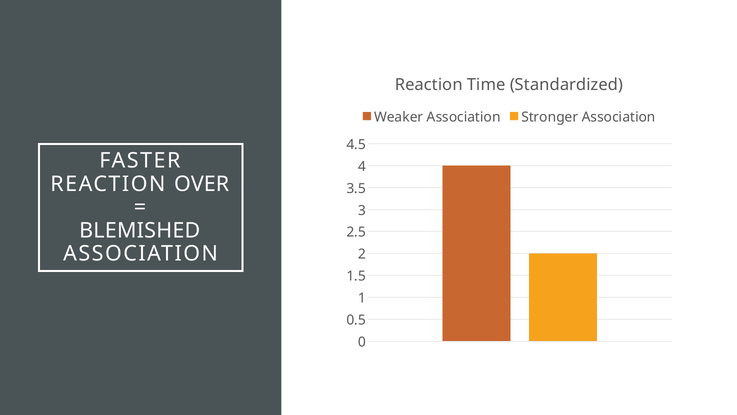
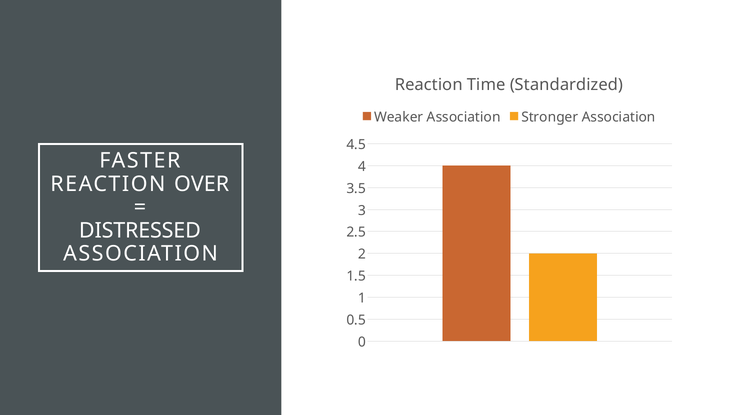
BLEMISHED: BLEMISHED -> DISTRESSED
